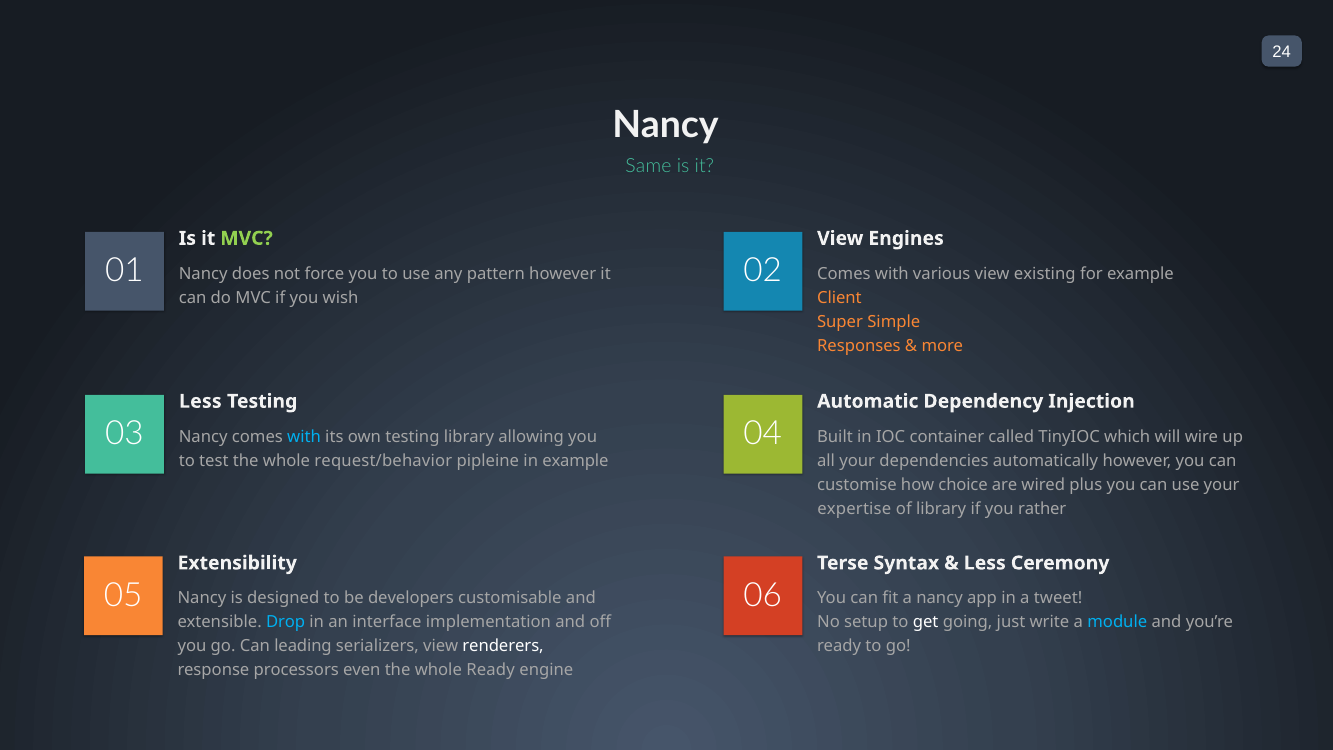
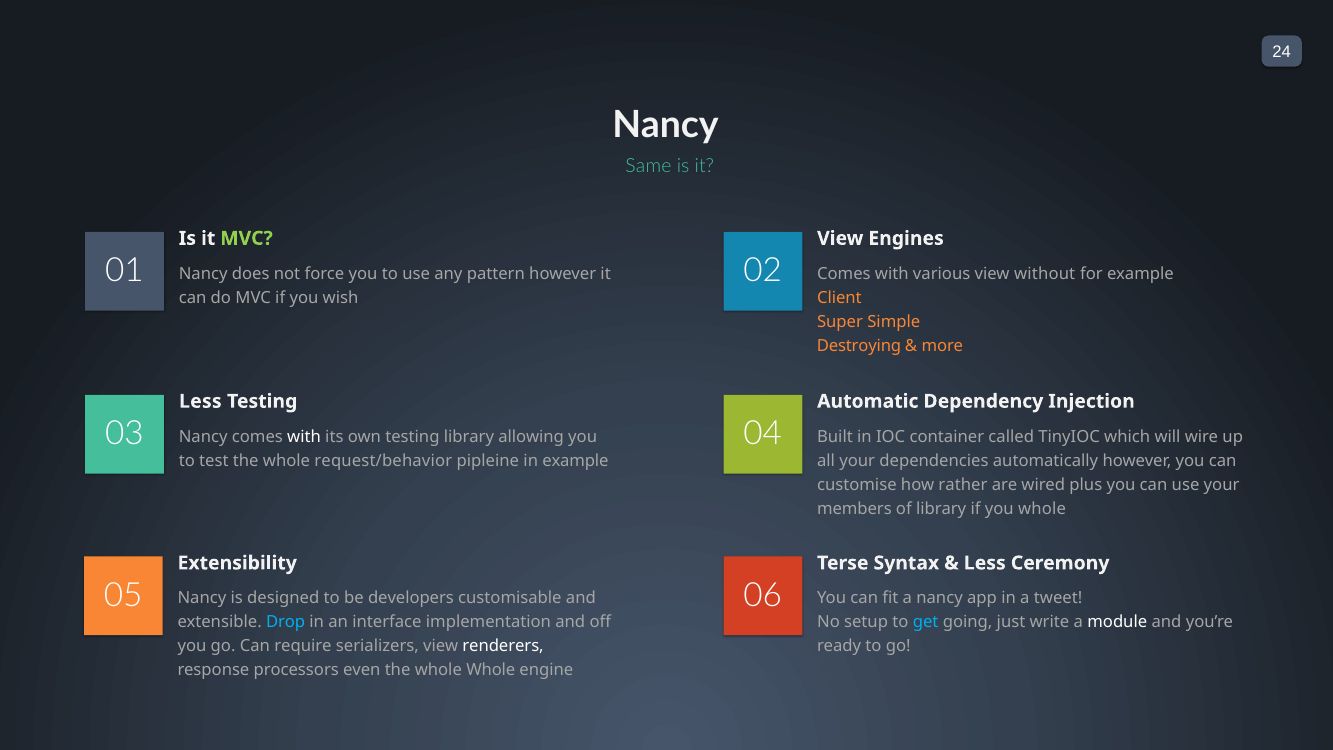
existing: existing -> without
Responses: Responses -> Destroying
with at (304, 436) colour: light blue -> white
choice: choice -> rather
expertise: expertise -> members
you rather: rather -> whole
get colour: white -> light blue
module colour: light blue -> white
leading: leading -> require
whole Ready: Ready -> Whole
